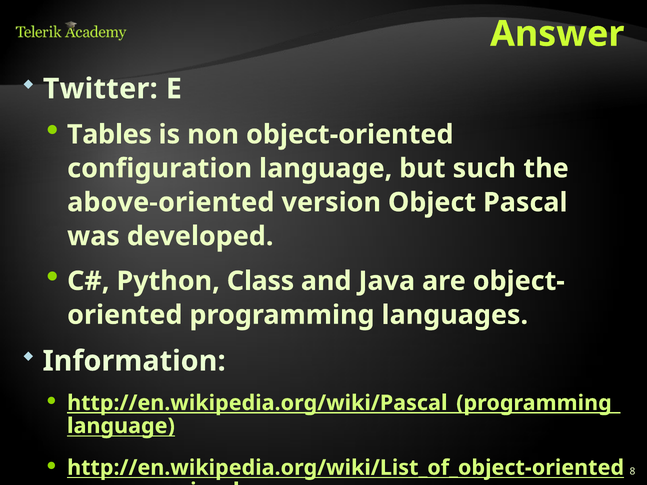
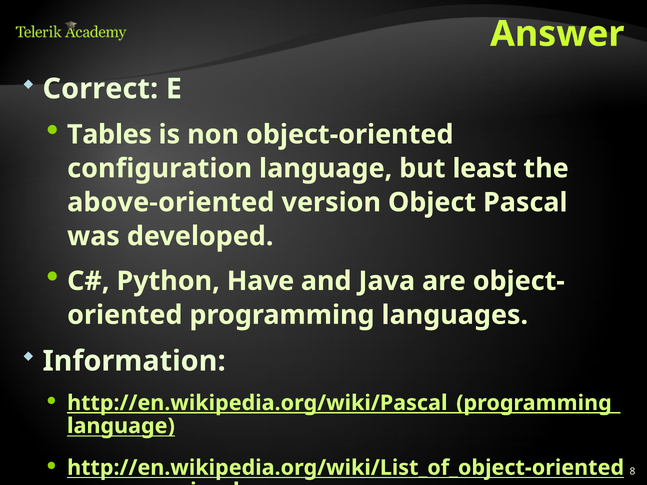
Twitter: Twitter -> Correct
such: such -> least
Class: Class -> Have
